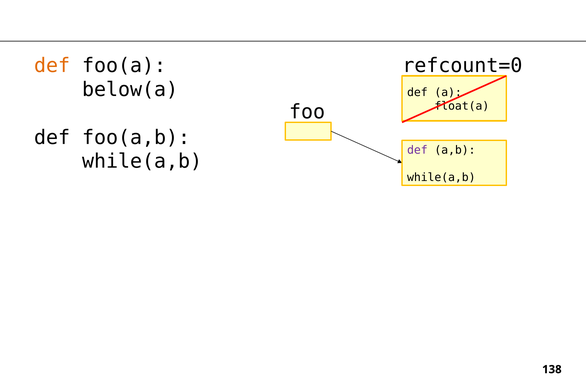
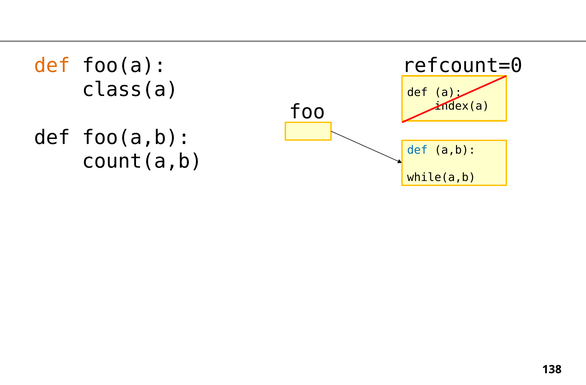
below(a: below(a -> class(a
float(a: float(a -> index(a
def at (417, 150) colour: purple -> blue
while(a,b at (142, 161): while(a,b -> count(a,b
